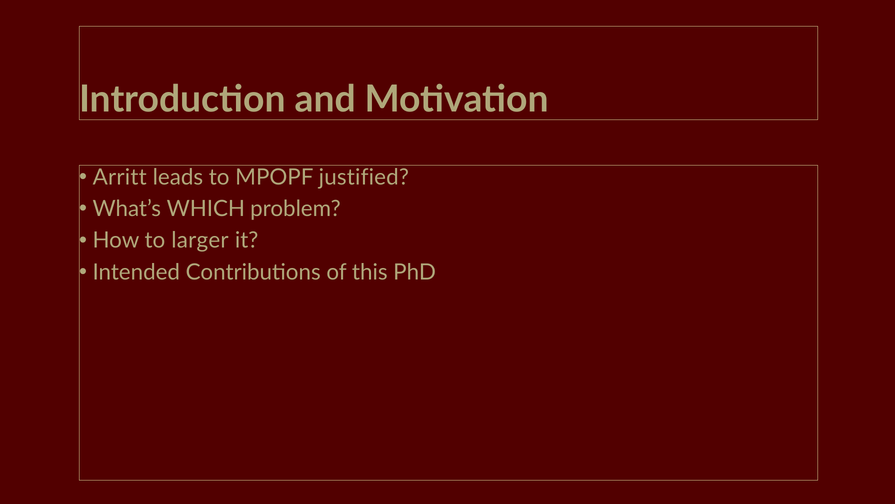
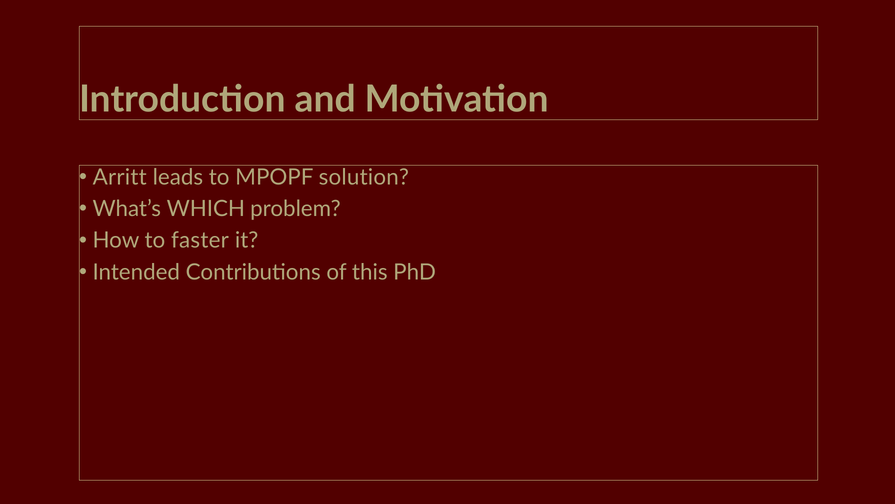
justified: justified -> solution
larger: larger -> faster
